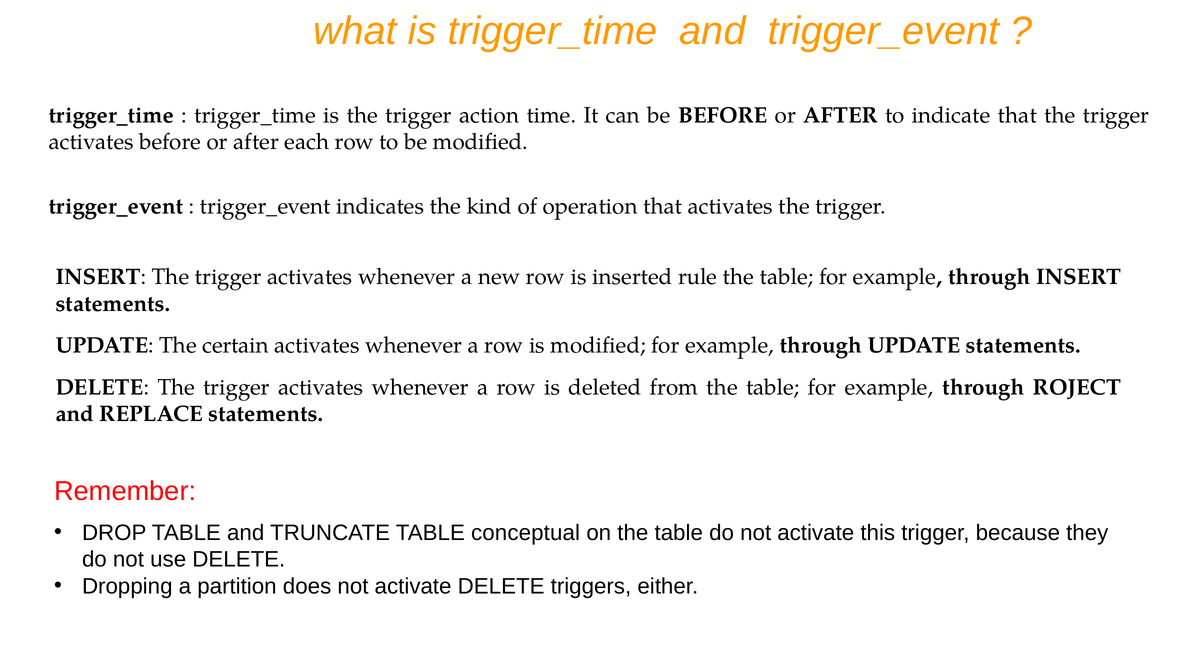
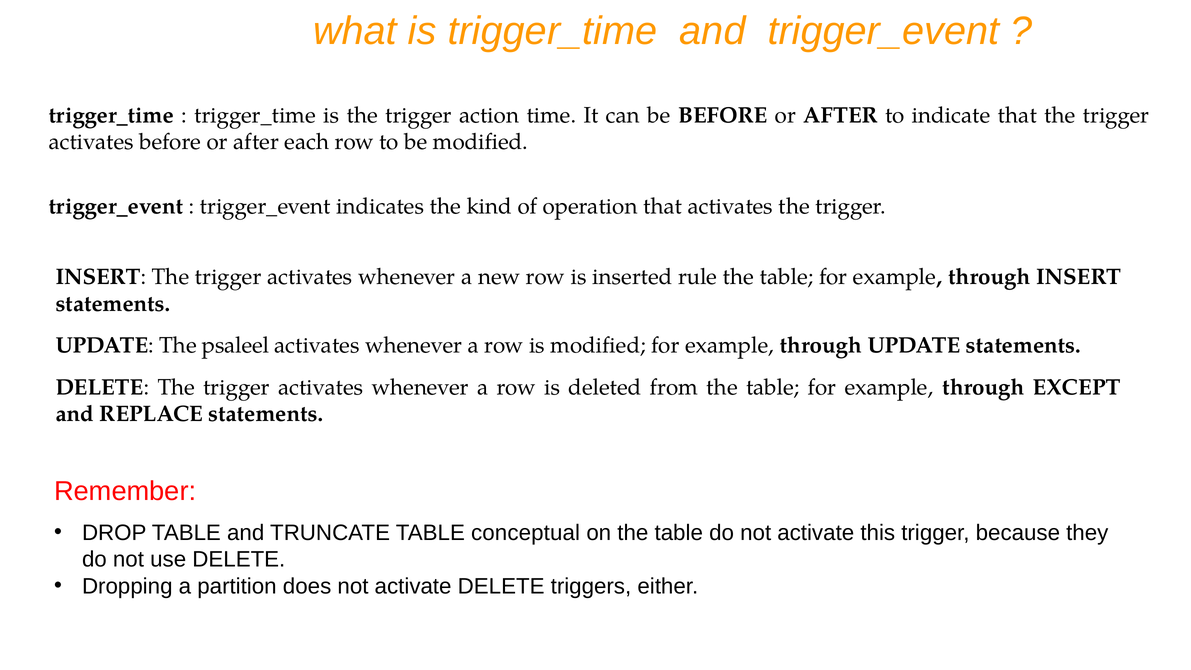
certain: certain -> psaleel
ROJECT: ROJECT -> EXCEPT
